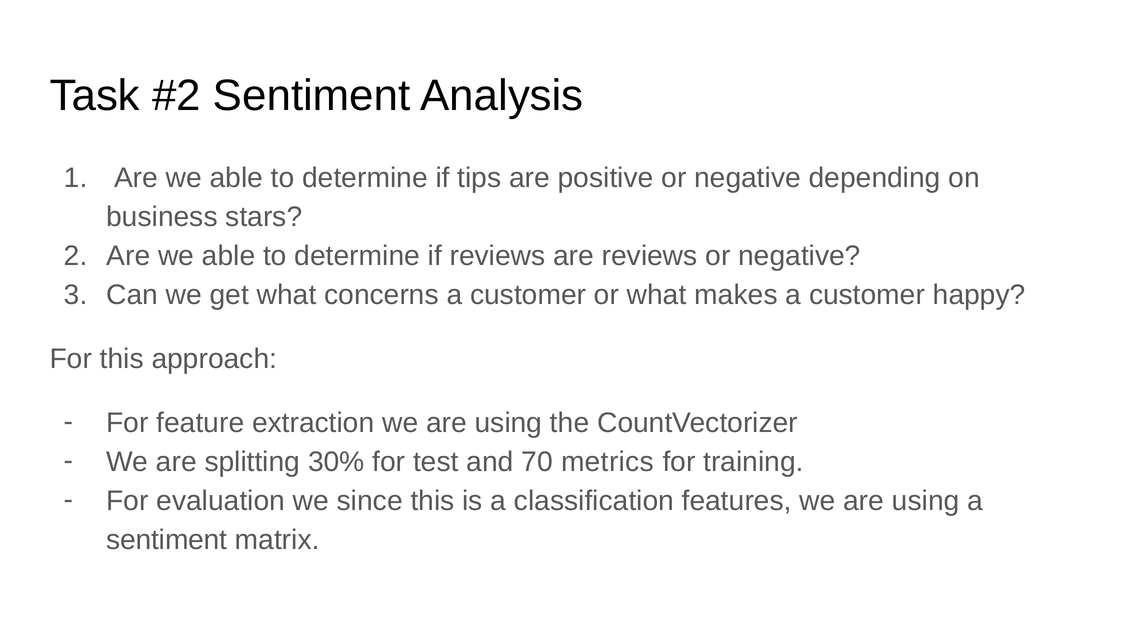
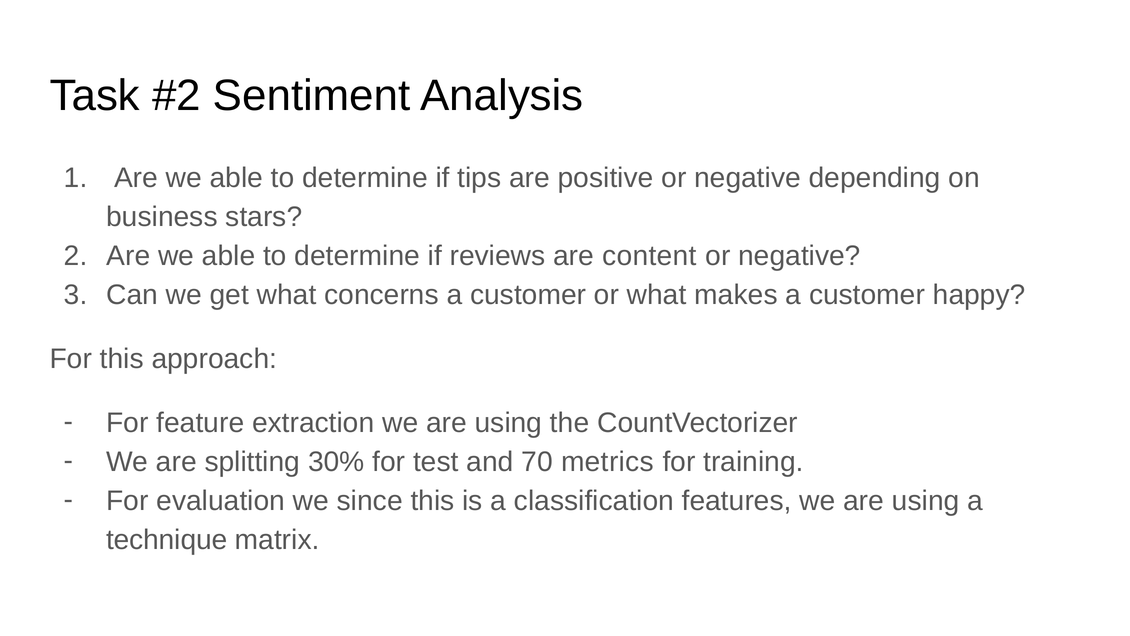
are reviews: reviews -> content
sentiment at (167, 540): sentiment -> technique
